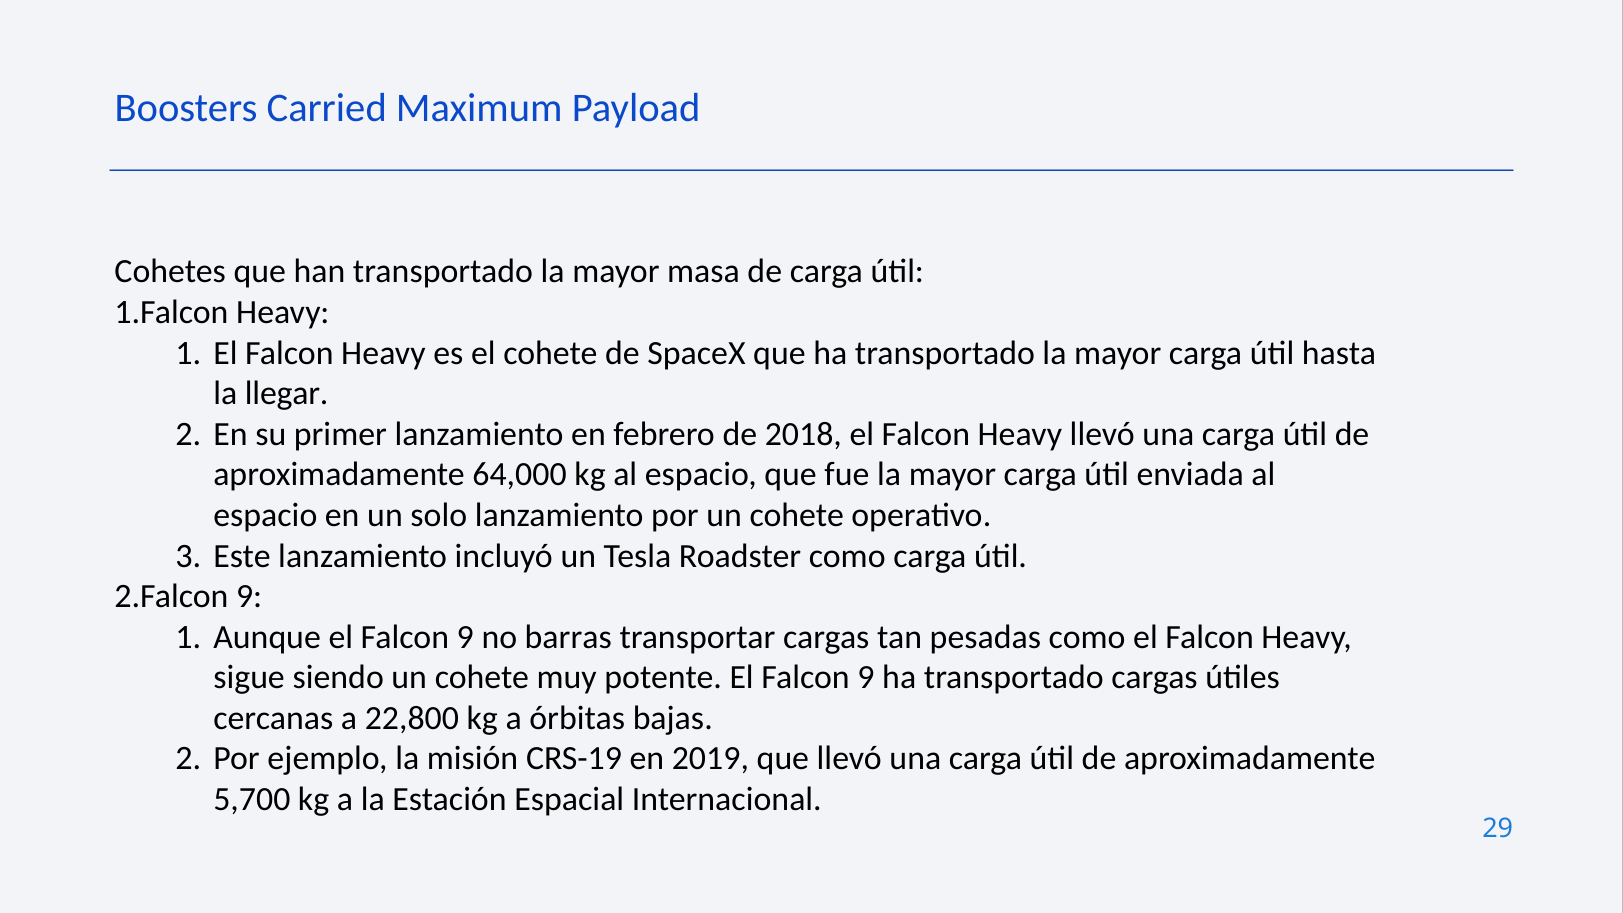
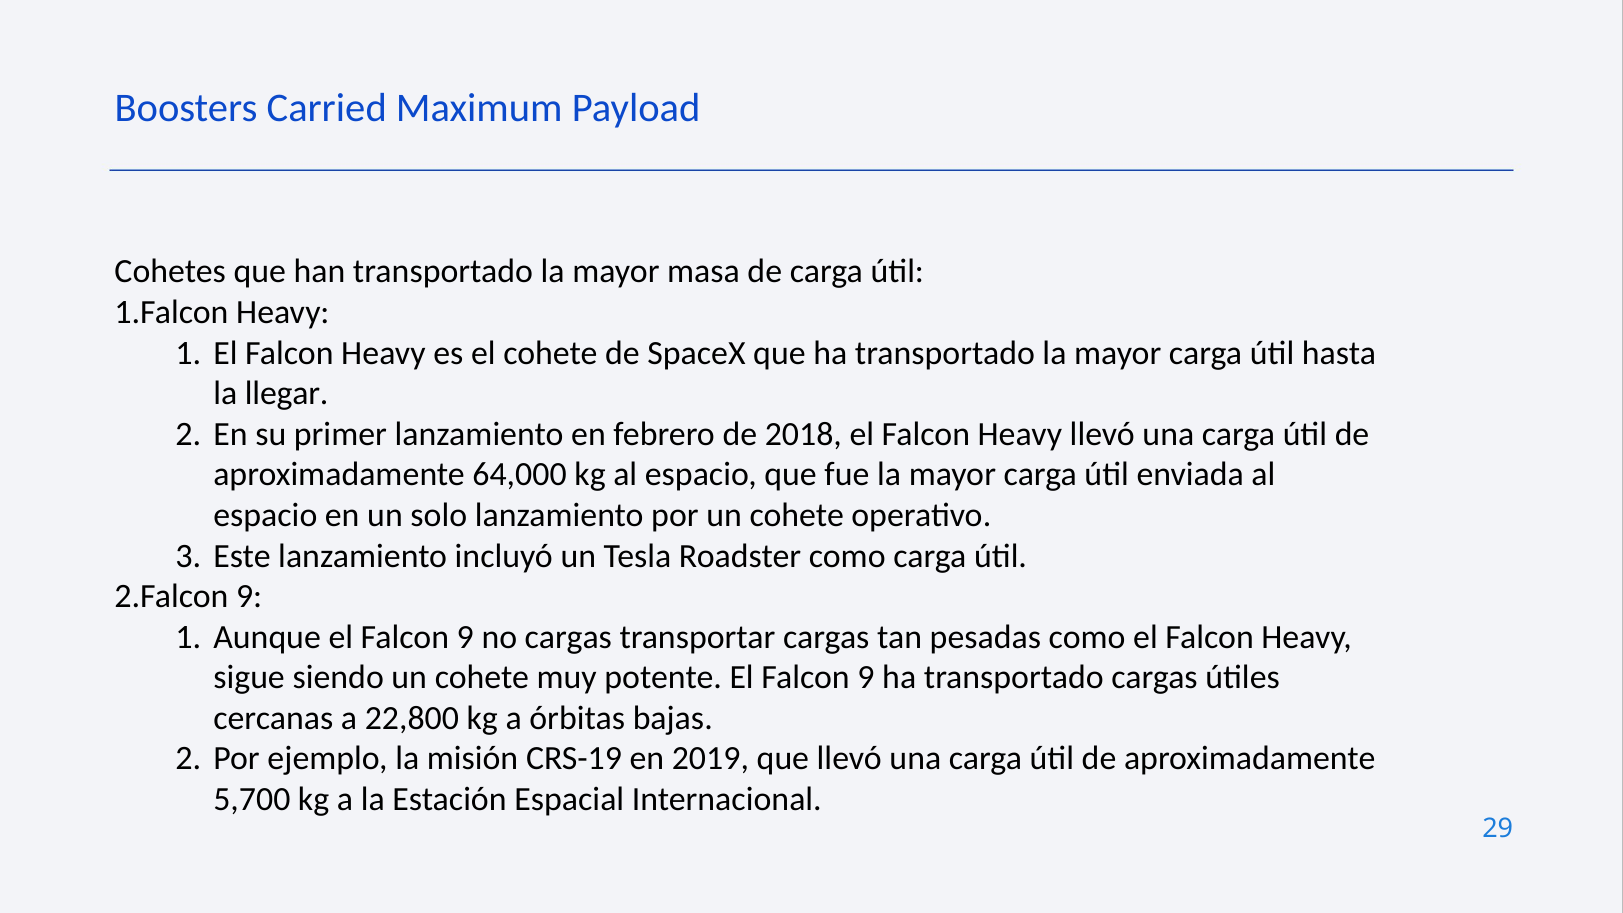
no barras: barras -> cargas
